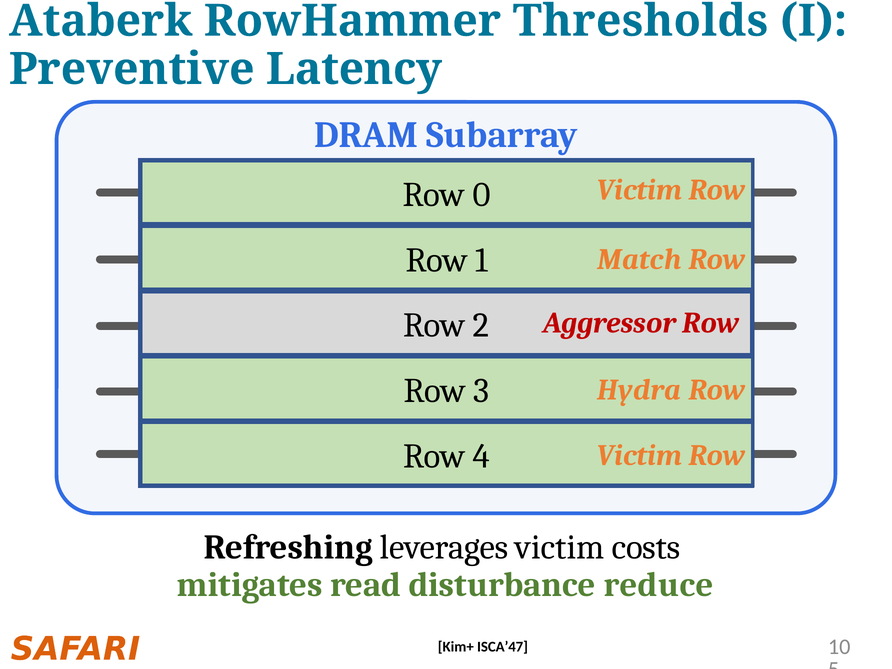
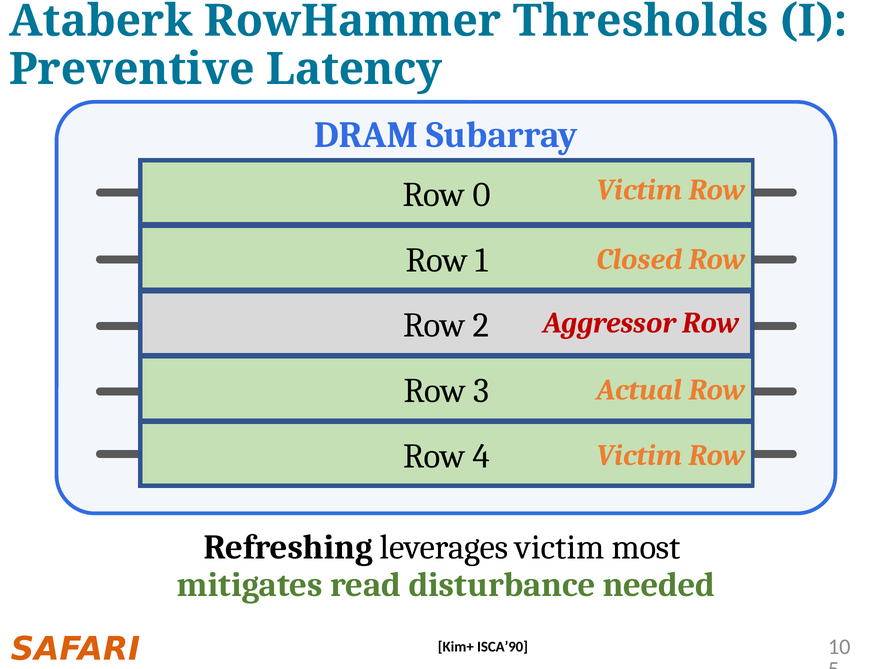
Match at (639, 260): Match -> Closed
Hydra: Hydra -> Actual
costs: costs -> most
reduce: reduce -> needed
ISCA’47: ISCA’47 -> ISCA’90
